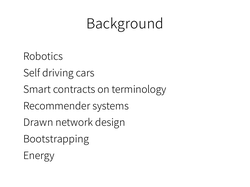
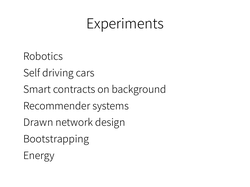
Background: Background -> Experiments
terminology: terminology -> background
